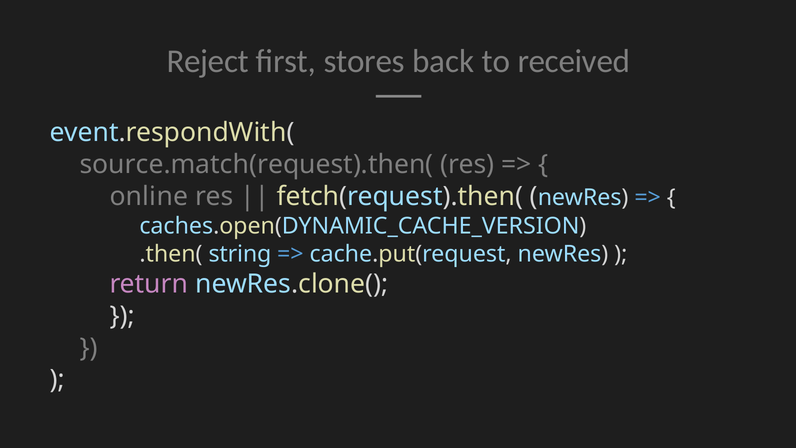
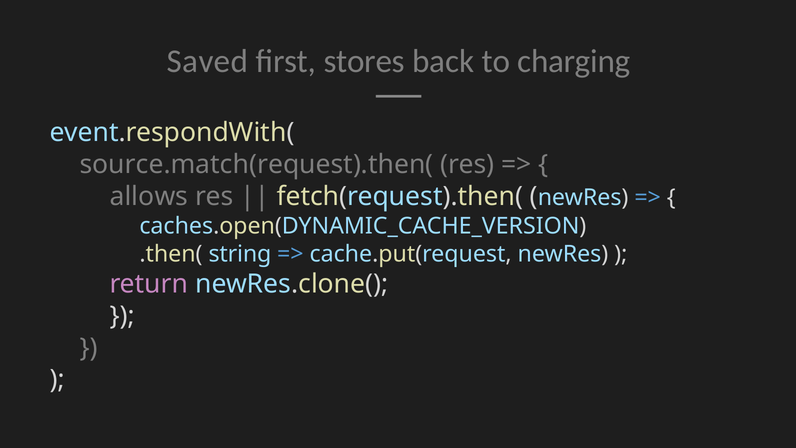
Reject: Reject -> Saved
received: received -> charging
online: online -> allows
